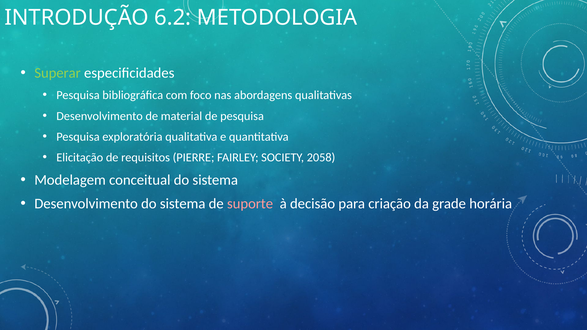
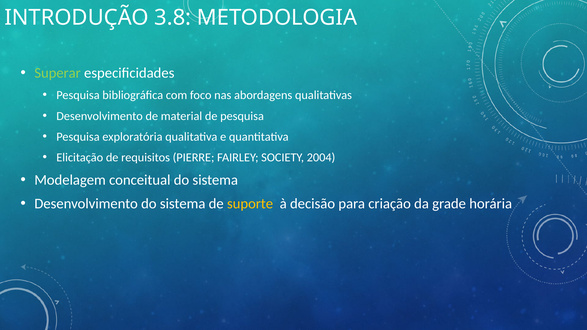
6.2: 6.2 -> 3.8
2058: 2058 -> 2004
suporte colour: pink -> yellow
